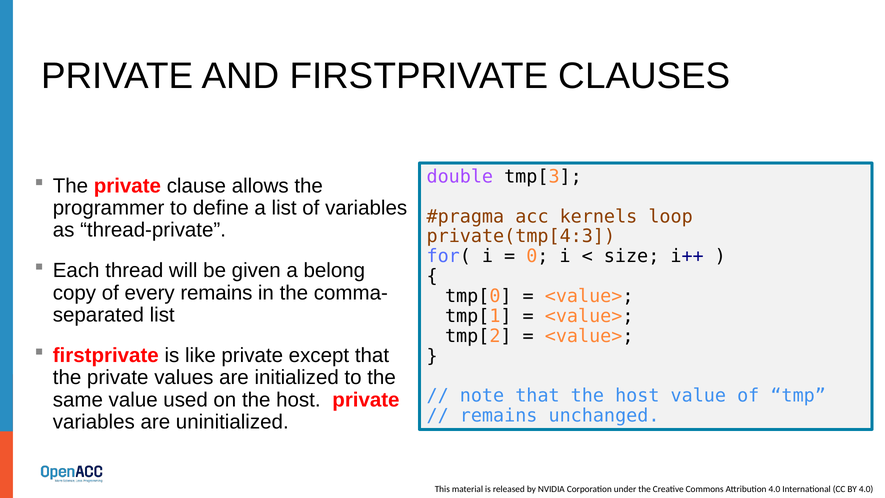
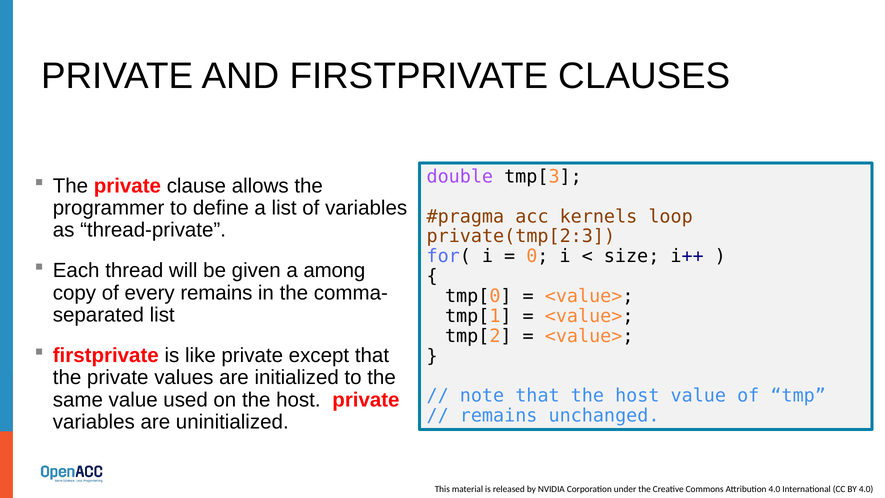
private(tmp[4:3: private(tmp[4:3 -> private(tmp[2:3
belong: belong -> among
